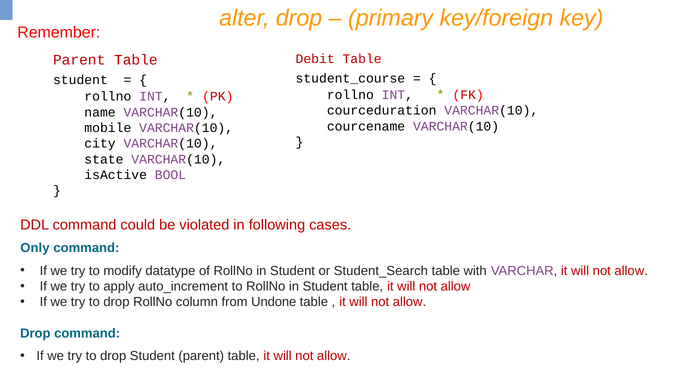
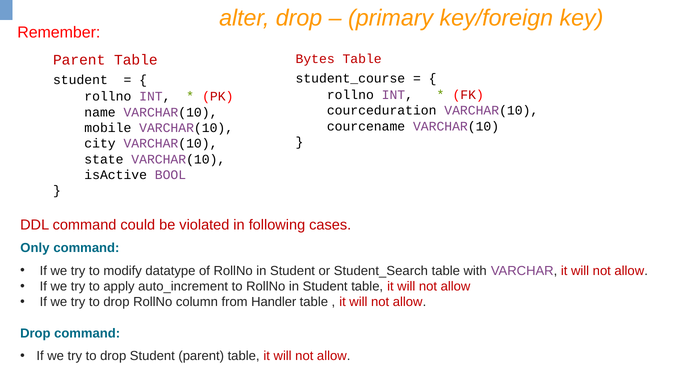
Debit: Debit -> Bytes
Undone: Undone -> Handler
